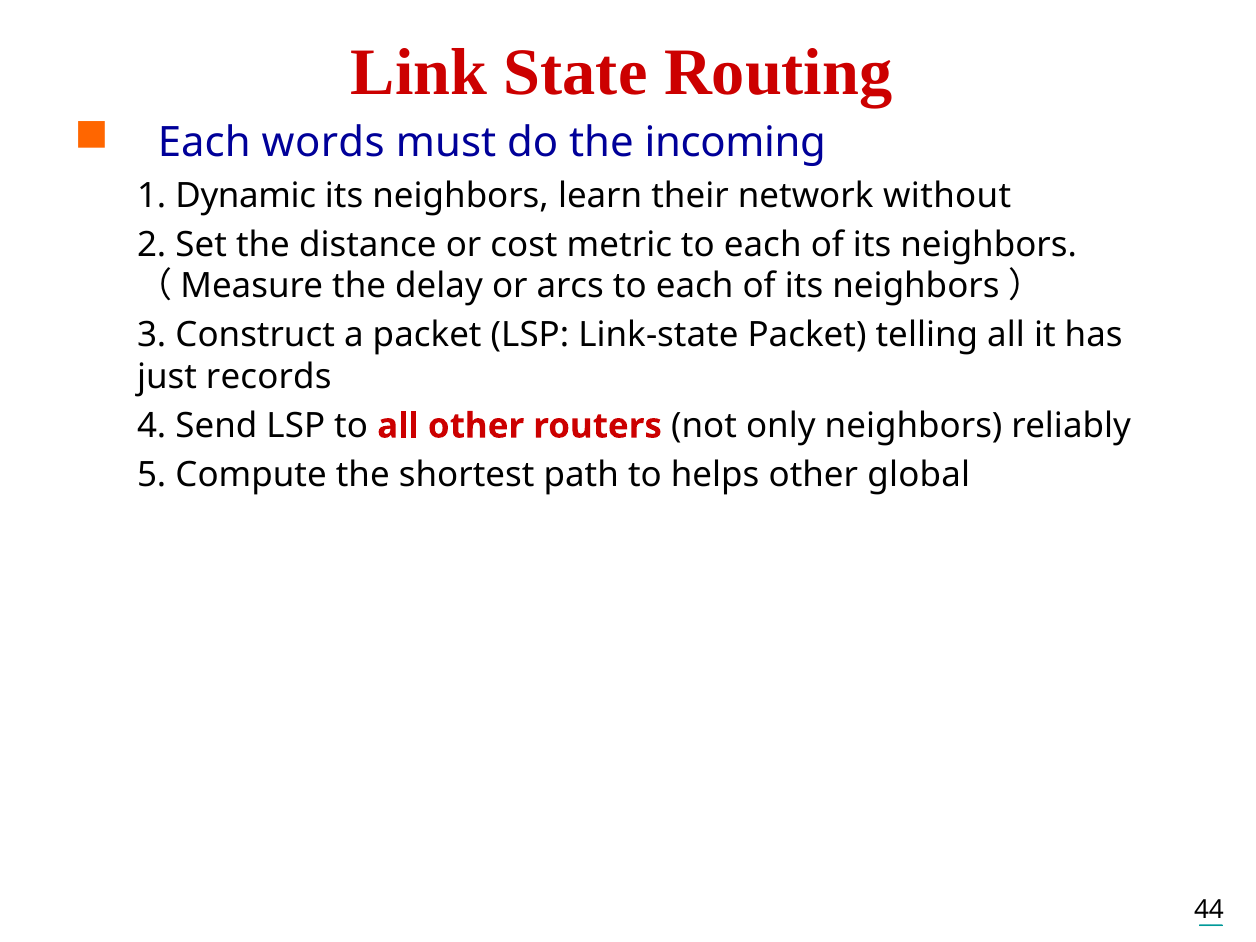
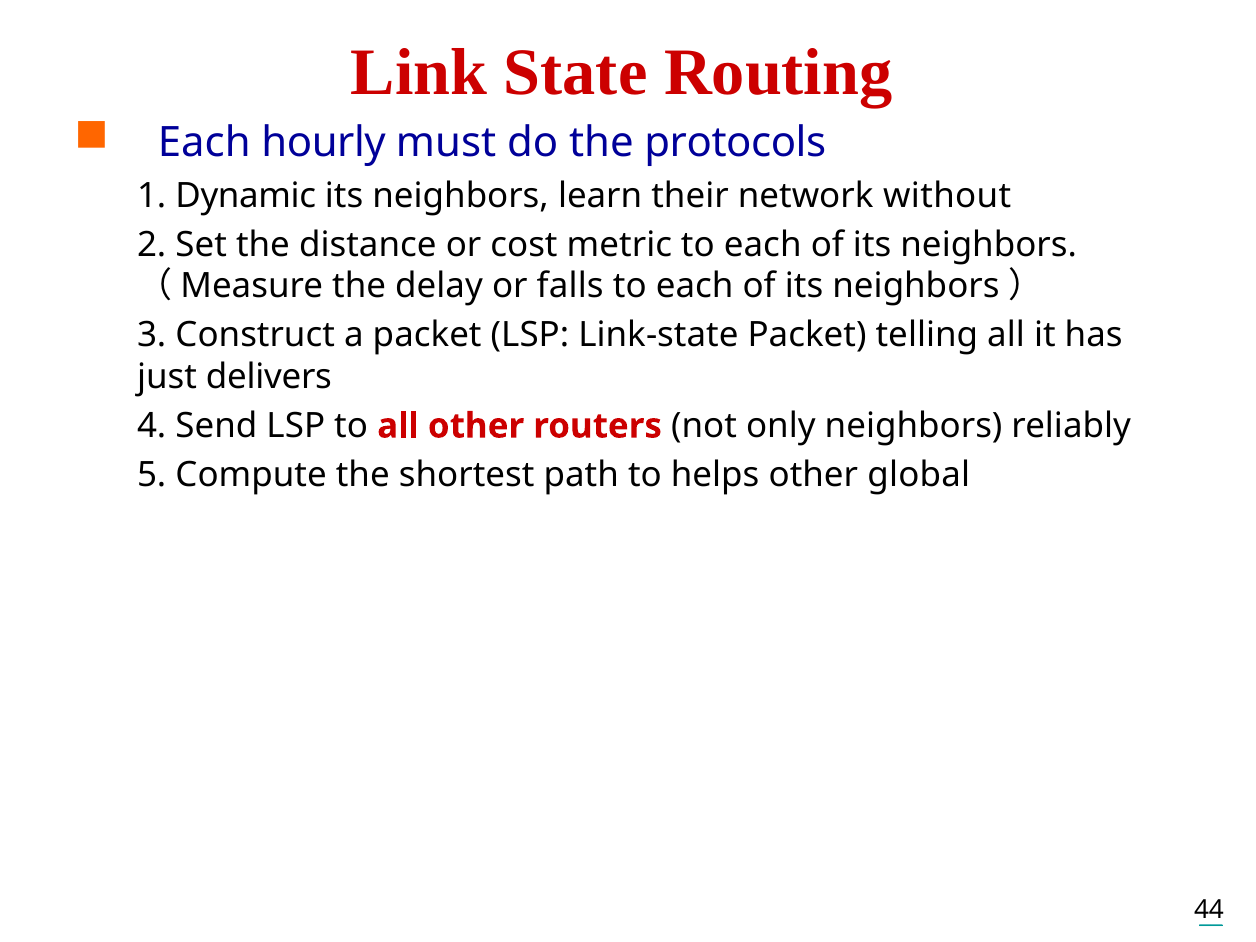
words: words -> hourly
incoming: incoming -> protocols
arcs: arcs -> falls
records: records -> delivers
